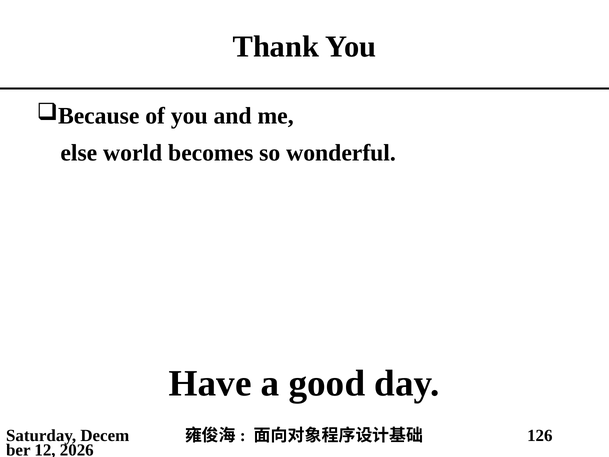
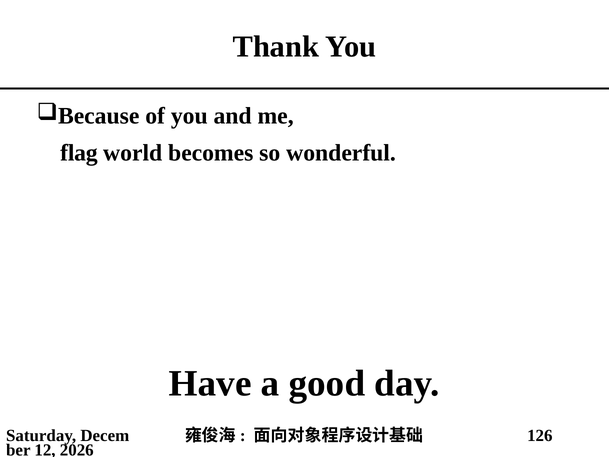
else: else -> flag
